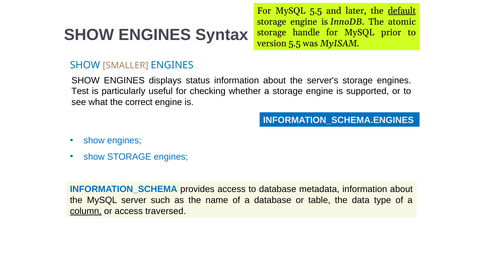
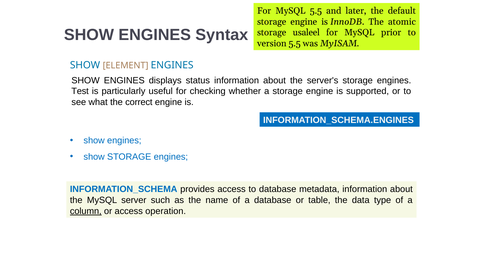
default underline: present -> none
handle: handle -> usaleel
SMALLER: SMALLER -> ELEMENT
traversed: traversed -> operation
